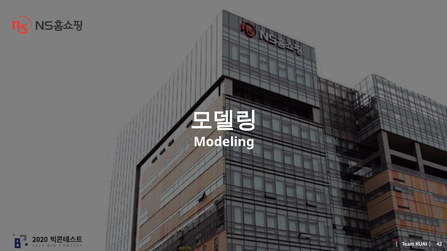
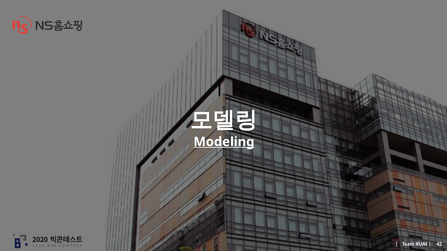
Modeling underline: none -> present
